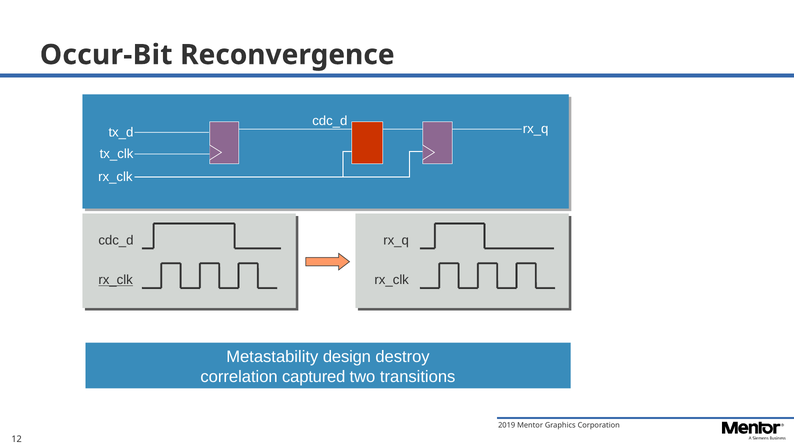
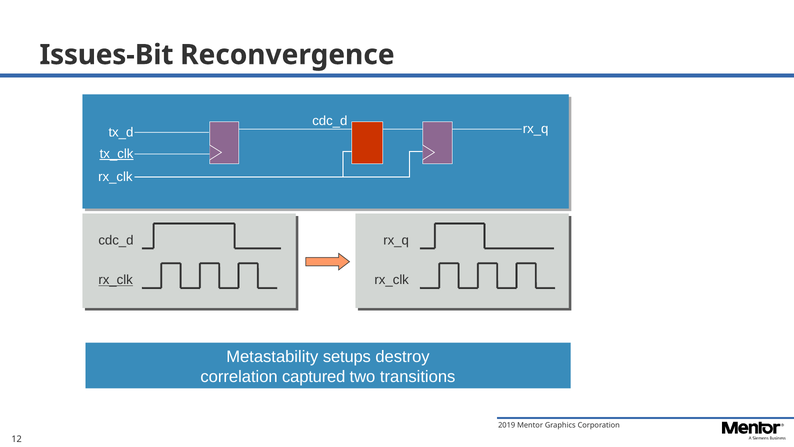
Occur-Bit: Occur-Bit -> Issues-Bit
tx_clk underline: none -> present
design: design -> setups
